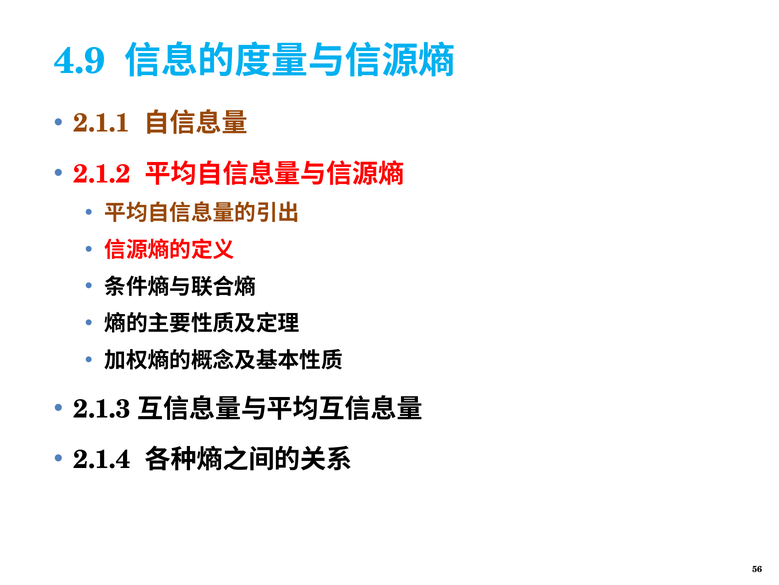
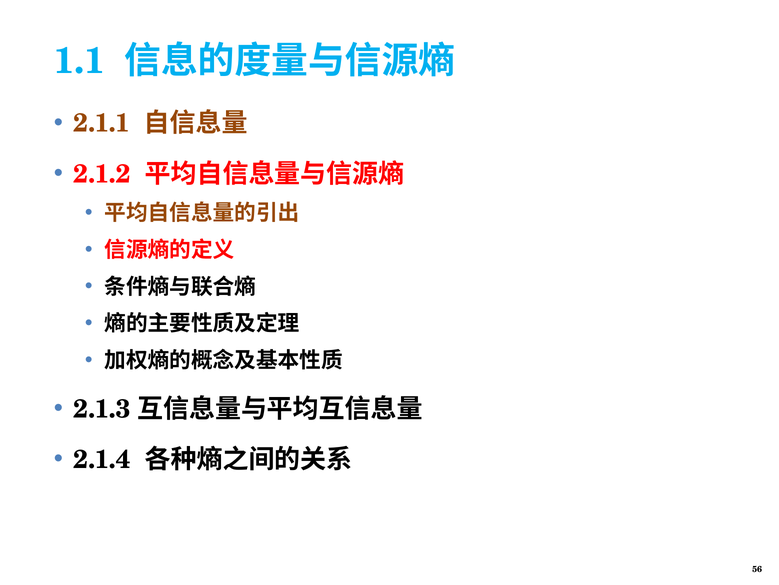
4.9: 4.9 -> 1.1
